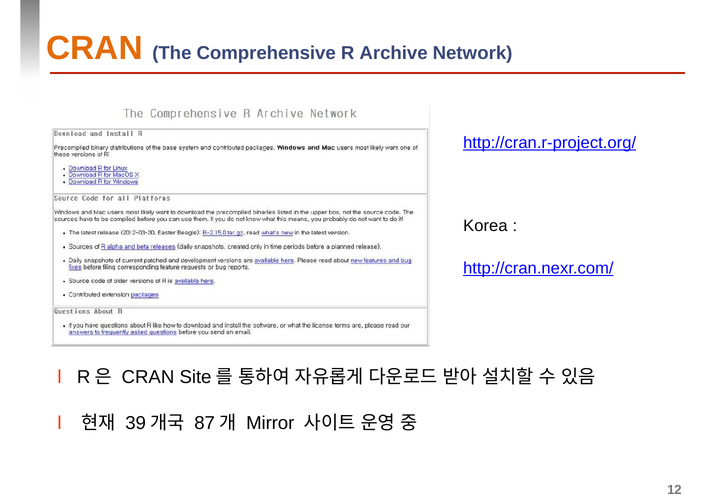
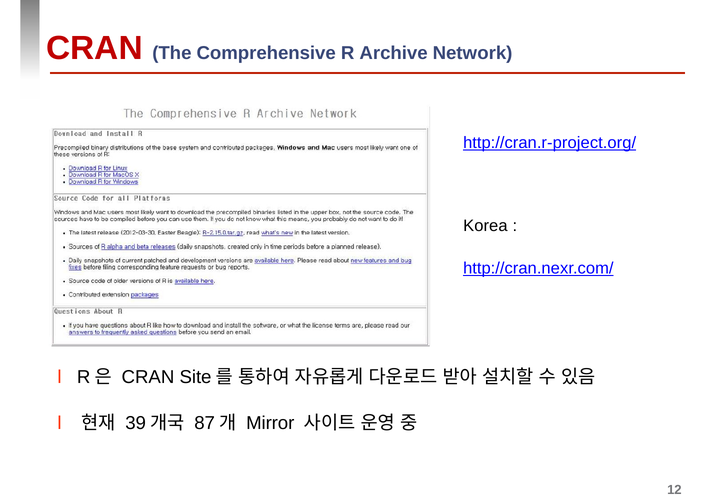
CRAN at (94, 48) colour: orange -> red
